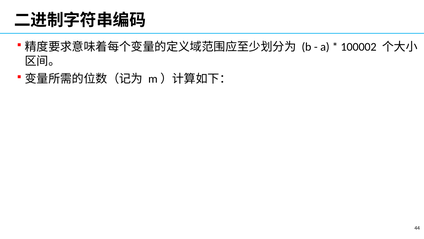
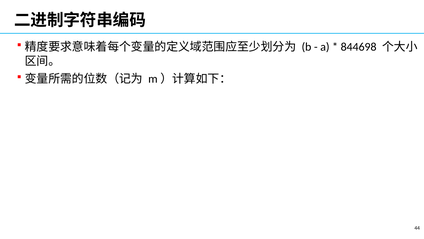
100002: 100002 -> 844698
